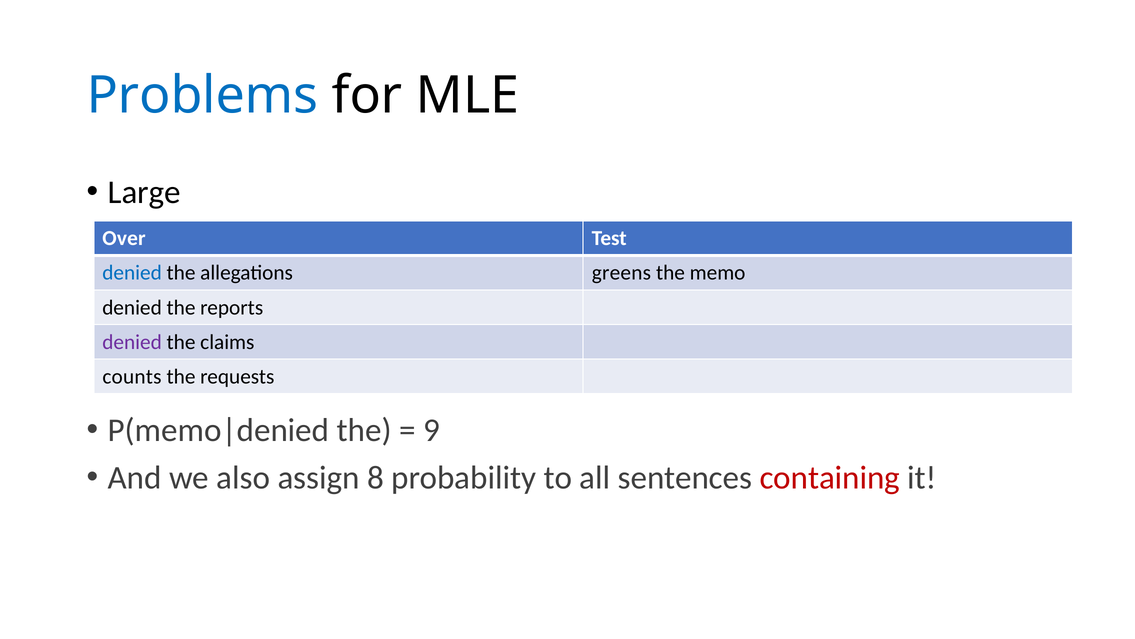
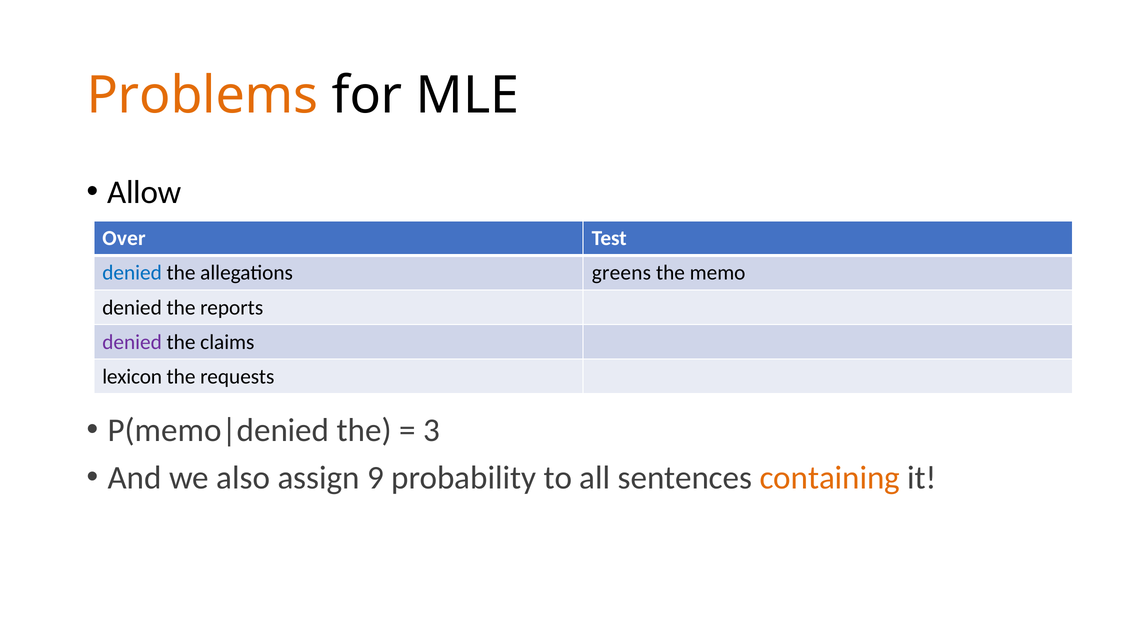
Problems colour: blue -> orange
Large: Large -> Allow
counts: counts -> lexicon
9: 9 -> 3
8: 8 -> 9
containing colour: red -> orange
